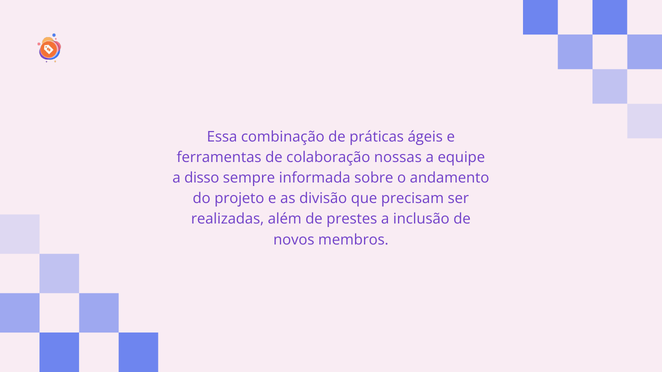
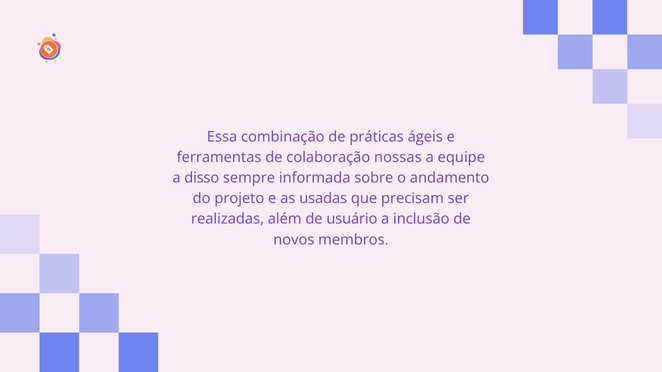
divisão: divisão -> usadas
prestes: prestes -> usuário
